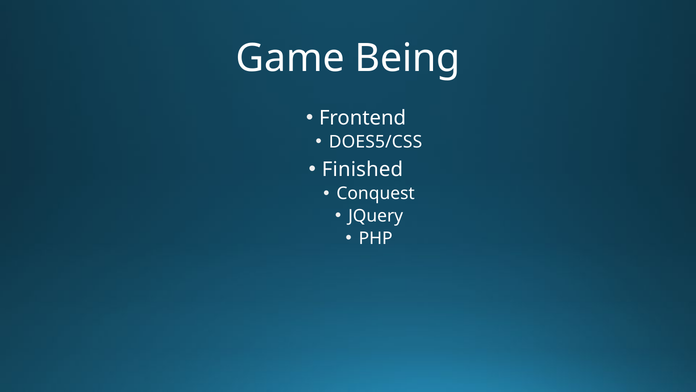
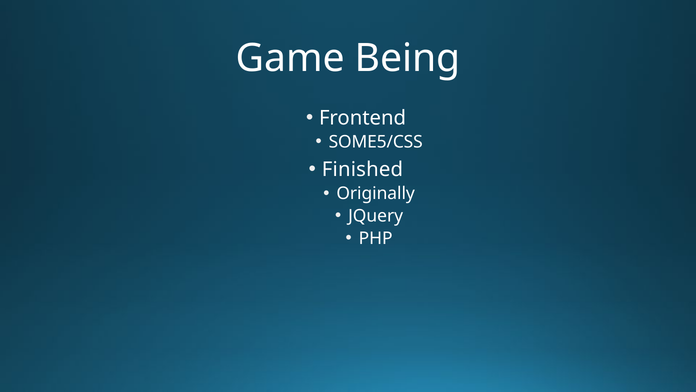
DOES5/CSS: DOES5/CSS -> SOME5/CSS
Conquest: Conquest -> Originally
